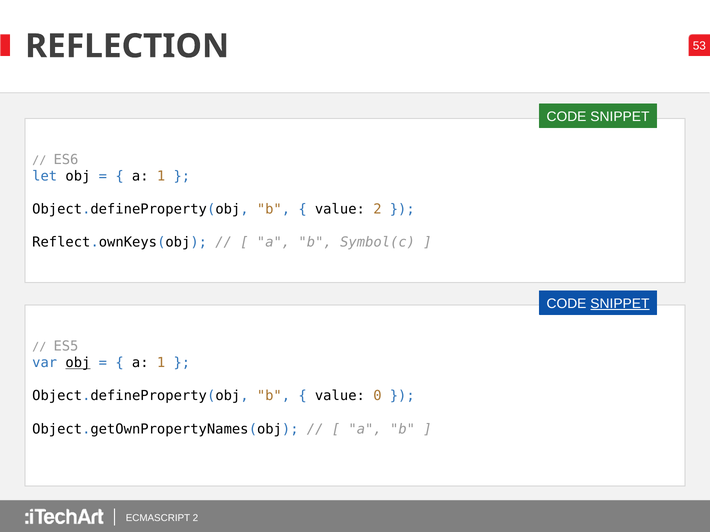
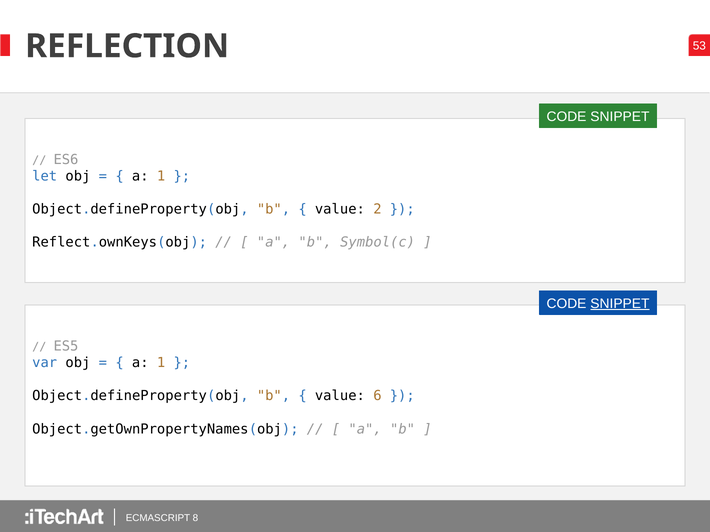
obj at (78, 363) underline: present -> none
0: 0 -> 6
ECMASCRIPT 2: 2 -> 8
